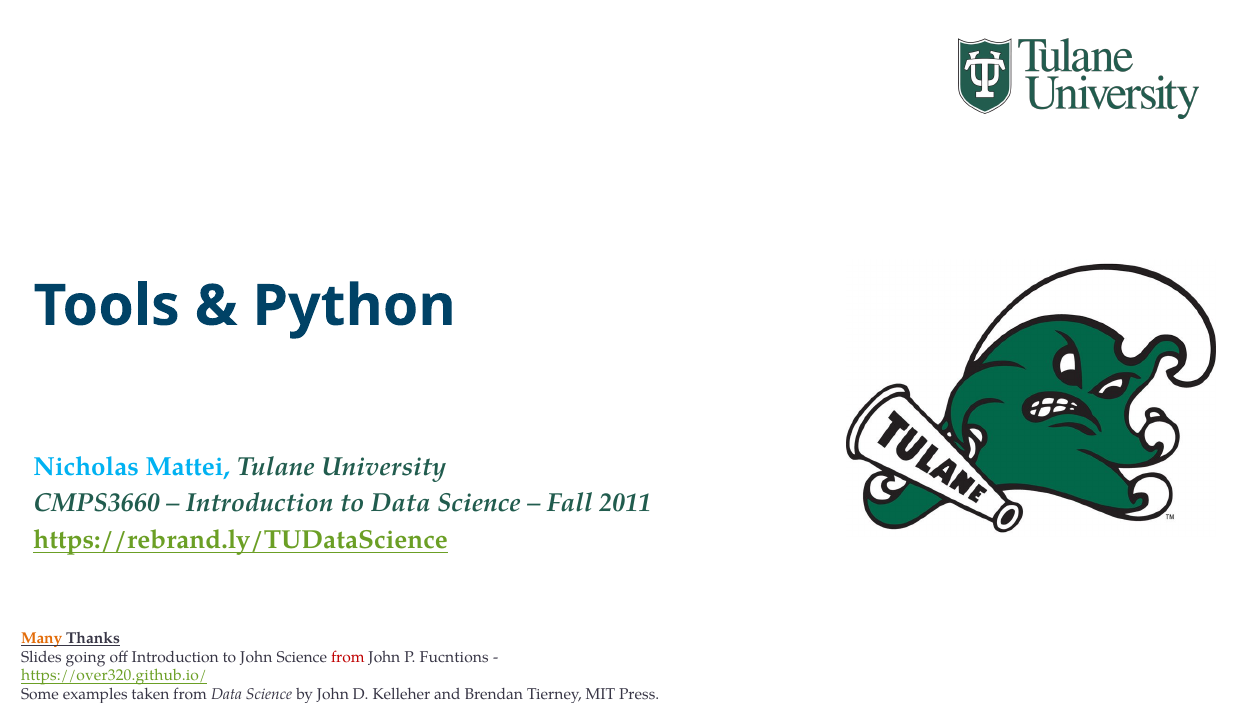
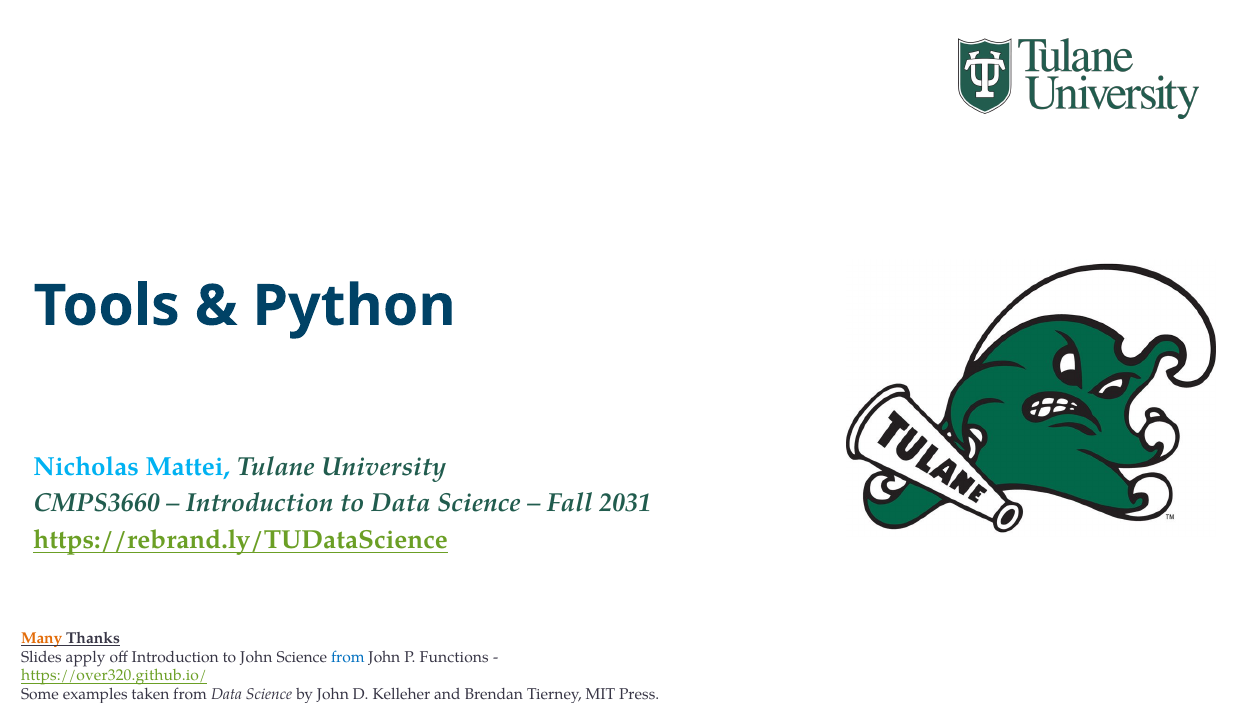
2011: 2011 -> 2031
going: going -> apply
from at (348, 657) colour: red -> blue
Fucntions: Fucntions -> Functions
